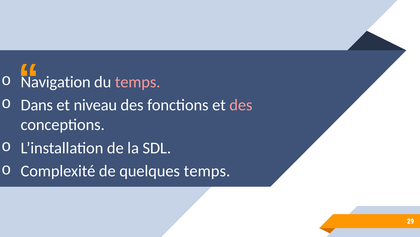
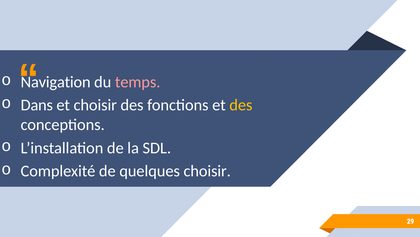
et niveau: niveau -> choisir
des at (241, 105) colour: pink -> yellow
quelques temps: temps -> choisir
